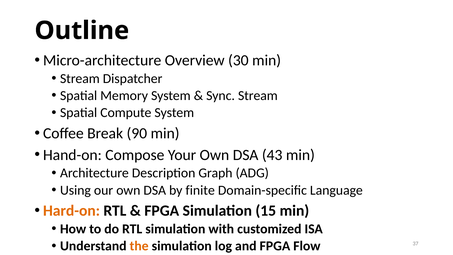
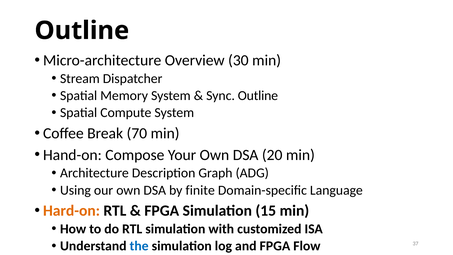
Sync Stream: Stream -> Outline
90: 90 -> 70
43: 43 -> 20
the colour: orange -> blue
